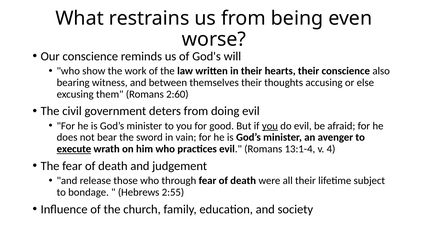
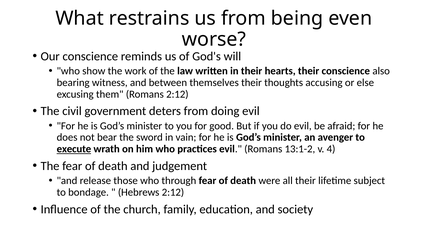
Romans 2:60: 2:60 -> 2:12
you at (270, 126) underline: present -> none
13:1-4: 13:1-4 -> 13:1-2
Hebrews 2:55: 2:55 -> 2:12
